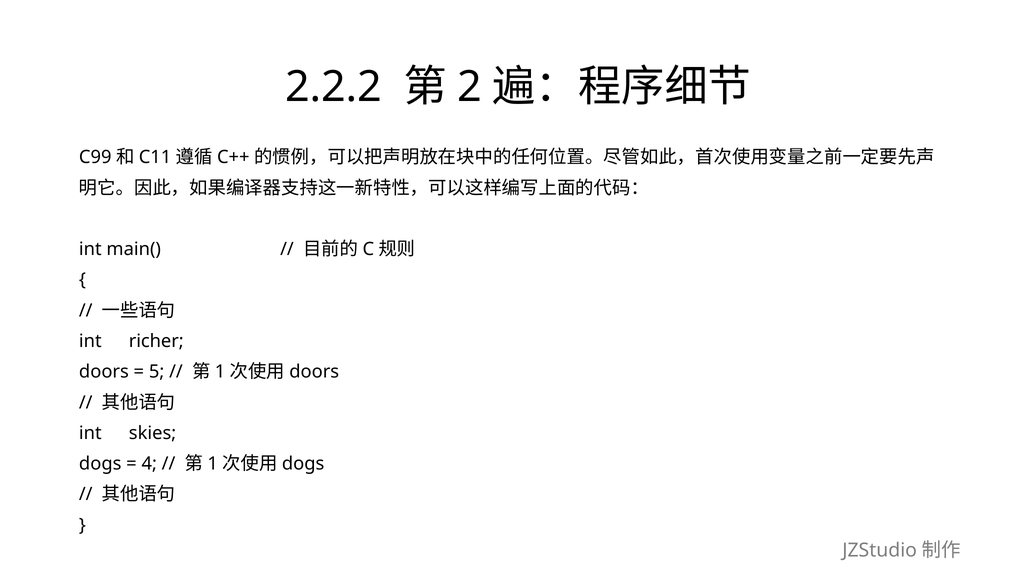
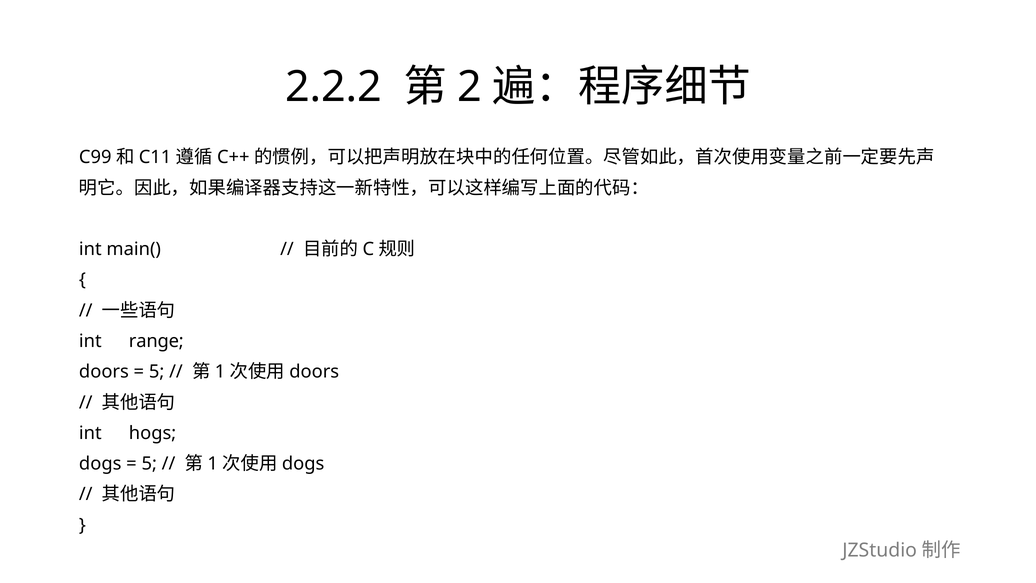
richer: richer -> range
skies: skies -> hogs
4 at (149, 464): 4 -> 5
